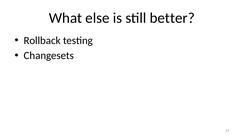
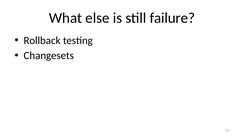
better: better -> failure
